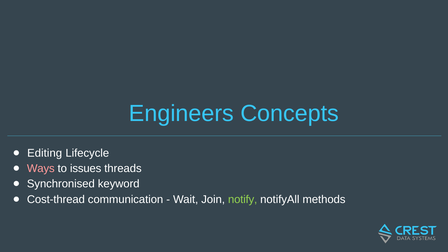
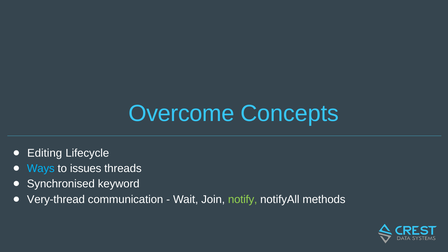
Engineers: Engineers -> Overcome
Ways colour: pink -> light blue
Cost-thread: Cost-thread -> Very-thread
